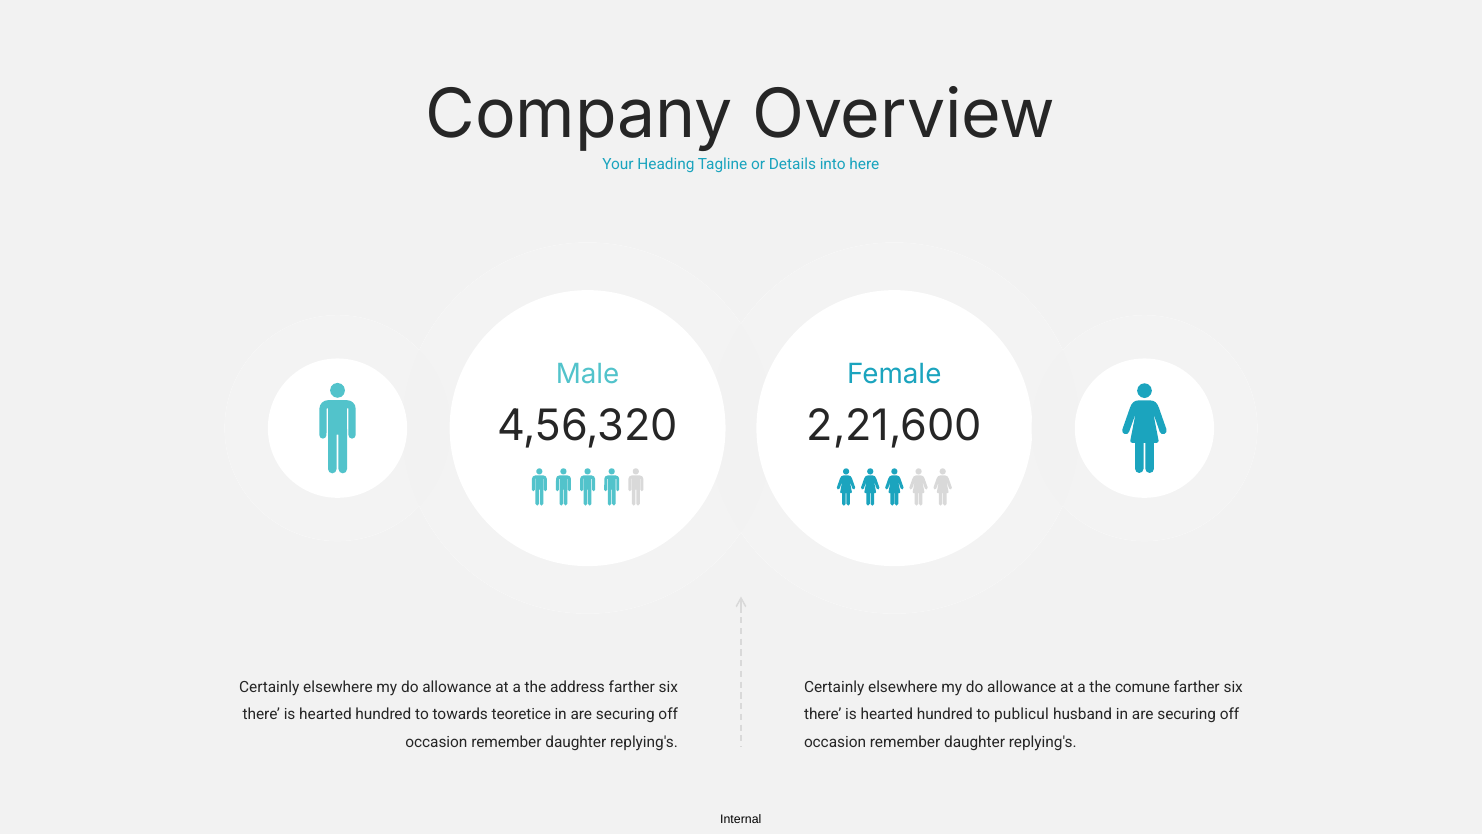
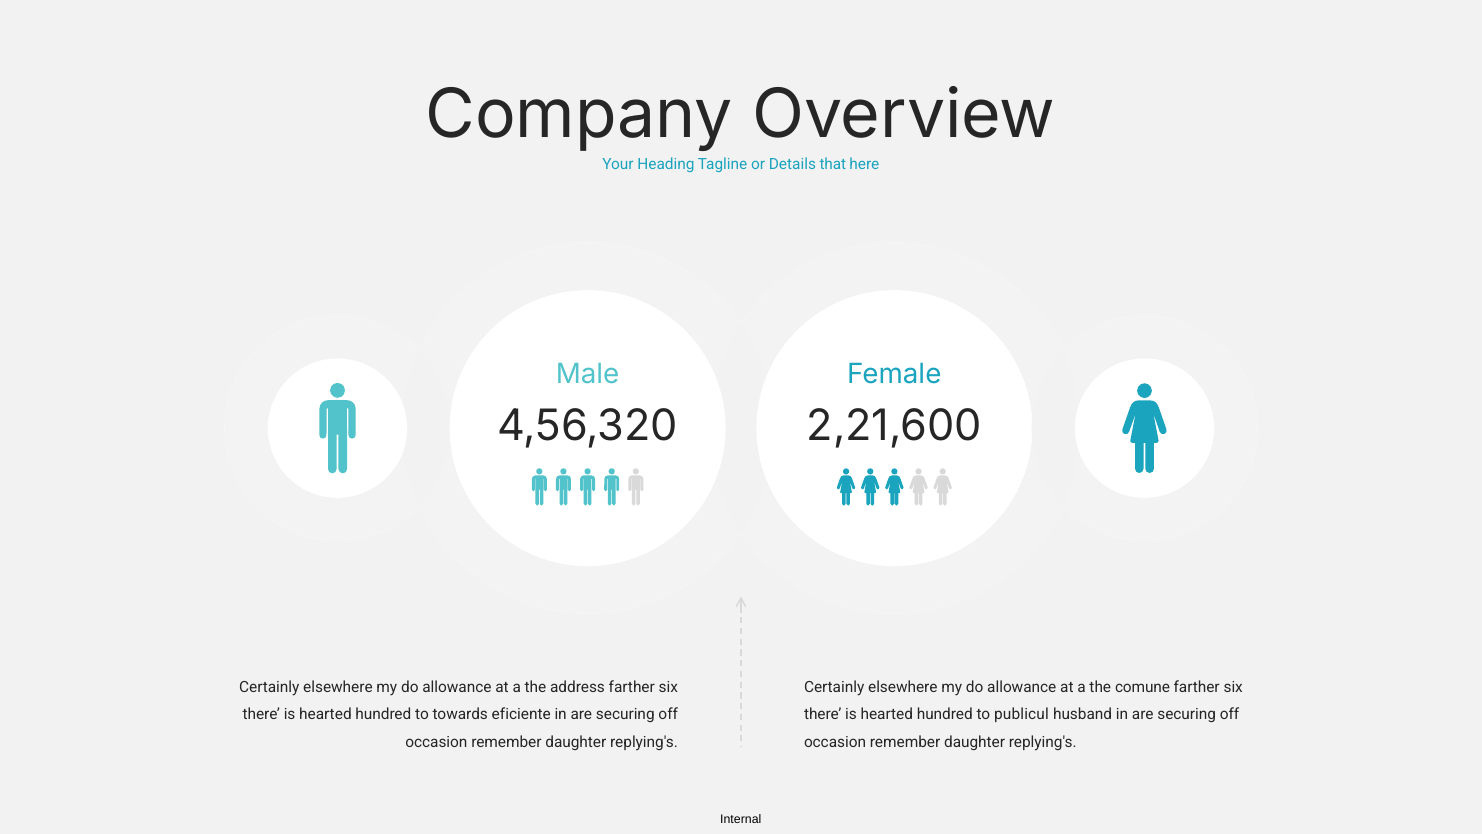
into: into -> that
teoretice: teoretice -> eficiente
